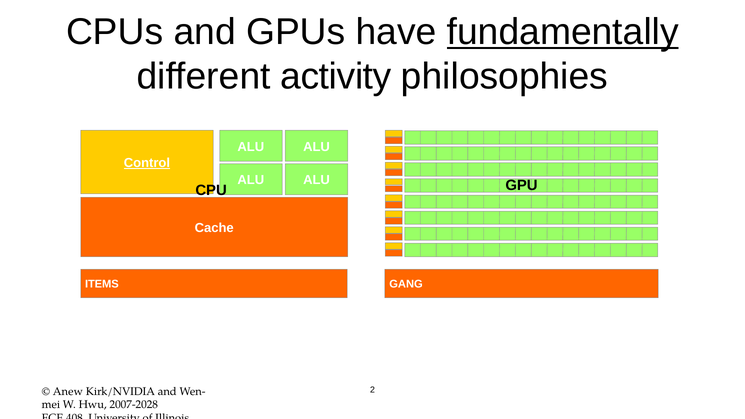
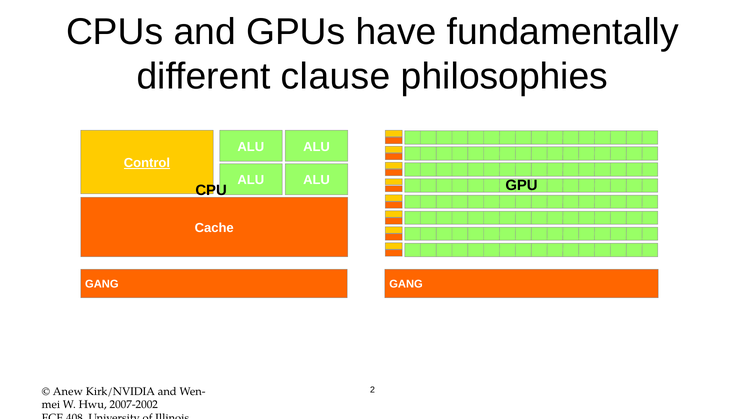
fundamentally underline: present -> none
activity: activity -> clause
ITEMS at (102, 284): ITEMS -> GANG
2007-2028: 2007-2028 -> 2007-2002
